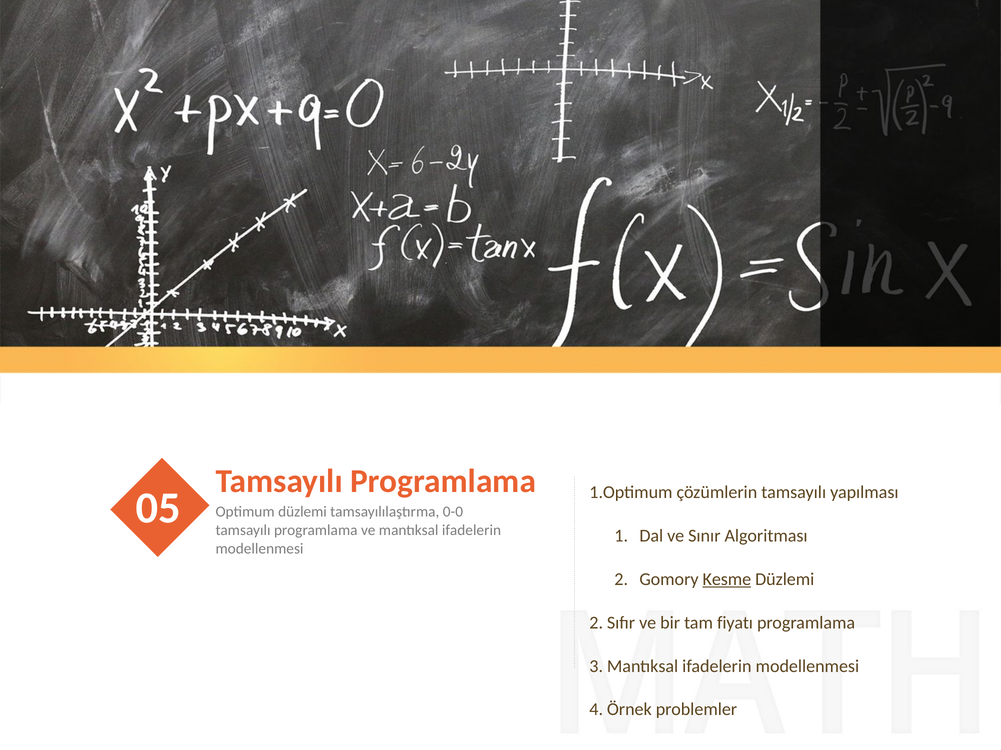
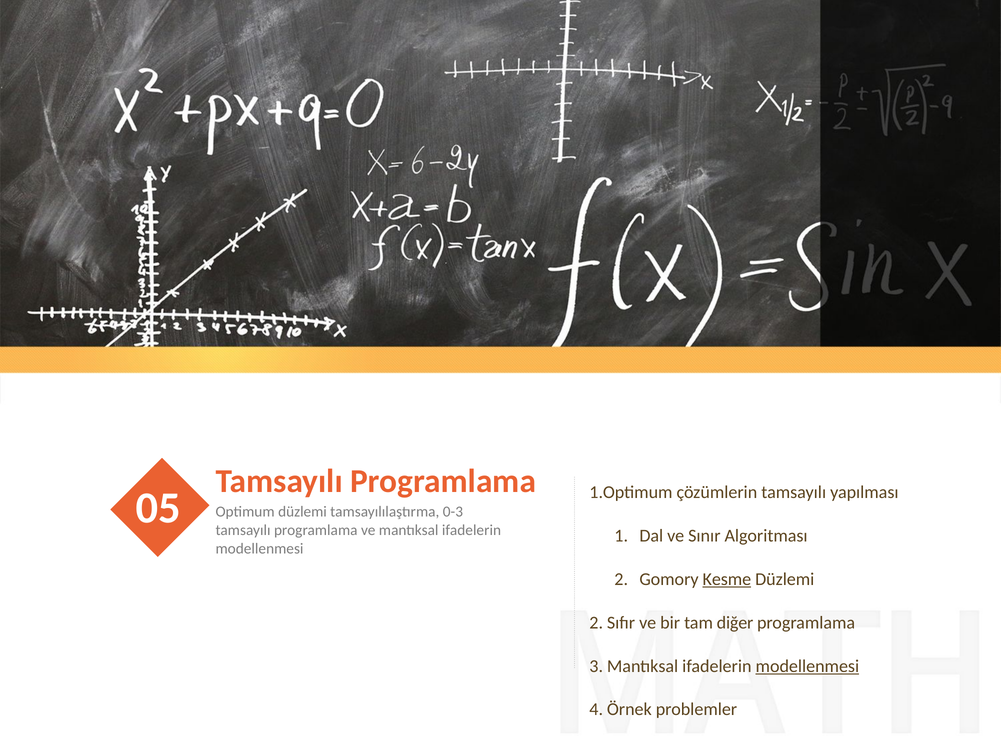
0-0: 0-0 -> 0-3
fiyatı: fiyatı -> diğer
modellenmesi at (807, 667) underline: none -> present
